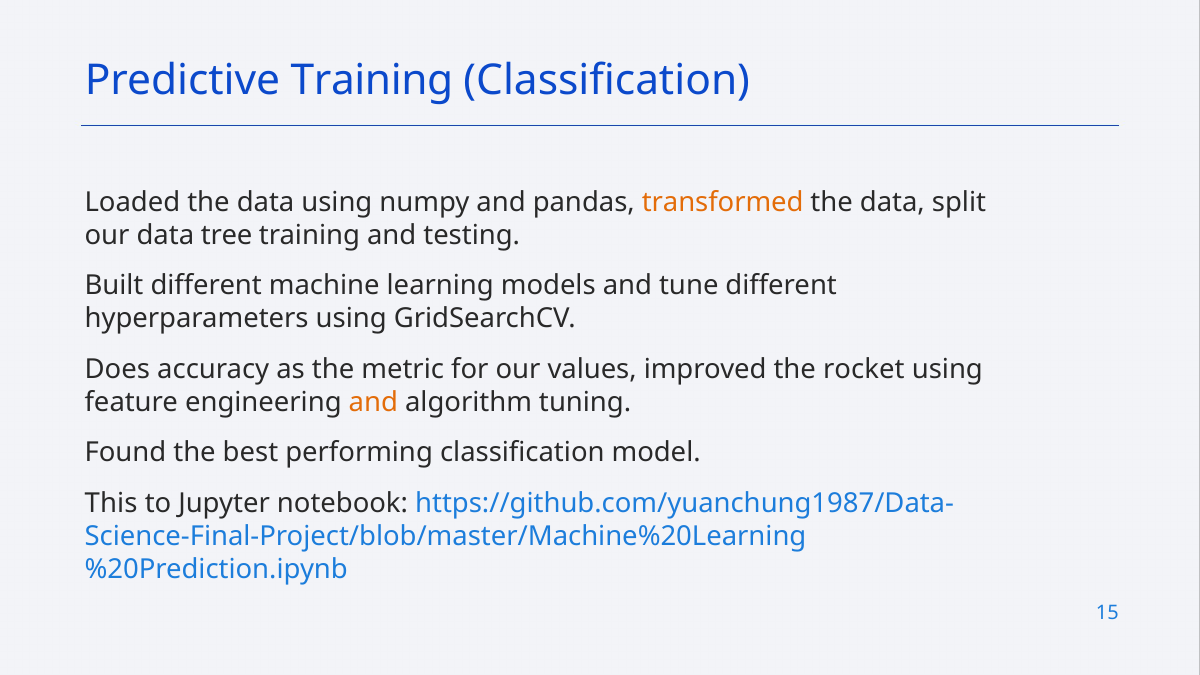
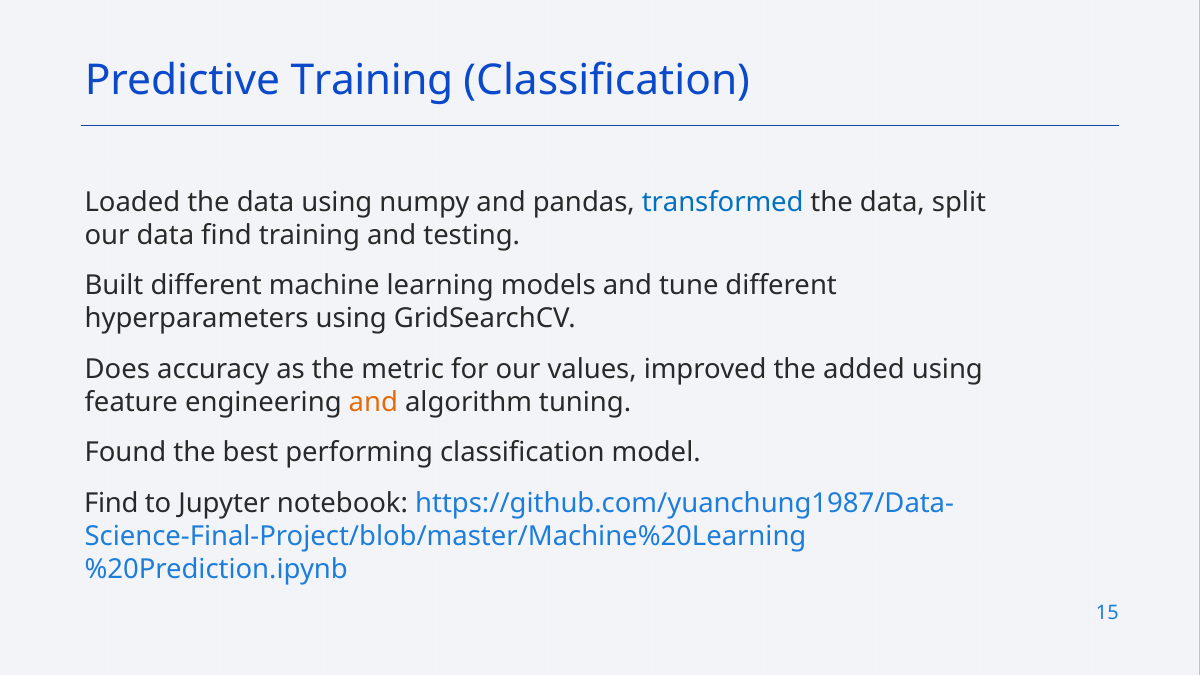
transformed colour: orange -> blue
data tree: tree -> find
rocket: rocket -> added
This at (111, 503): This -> Find
